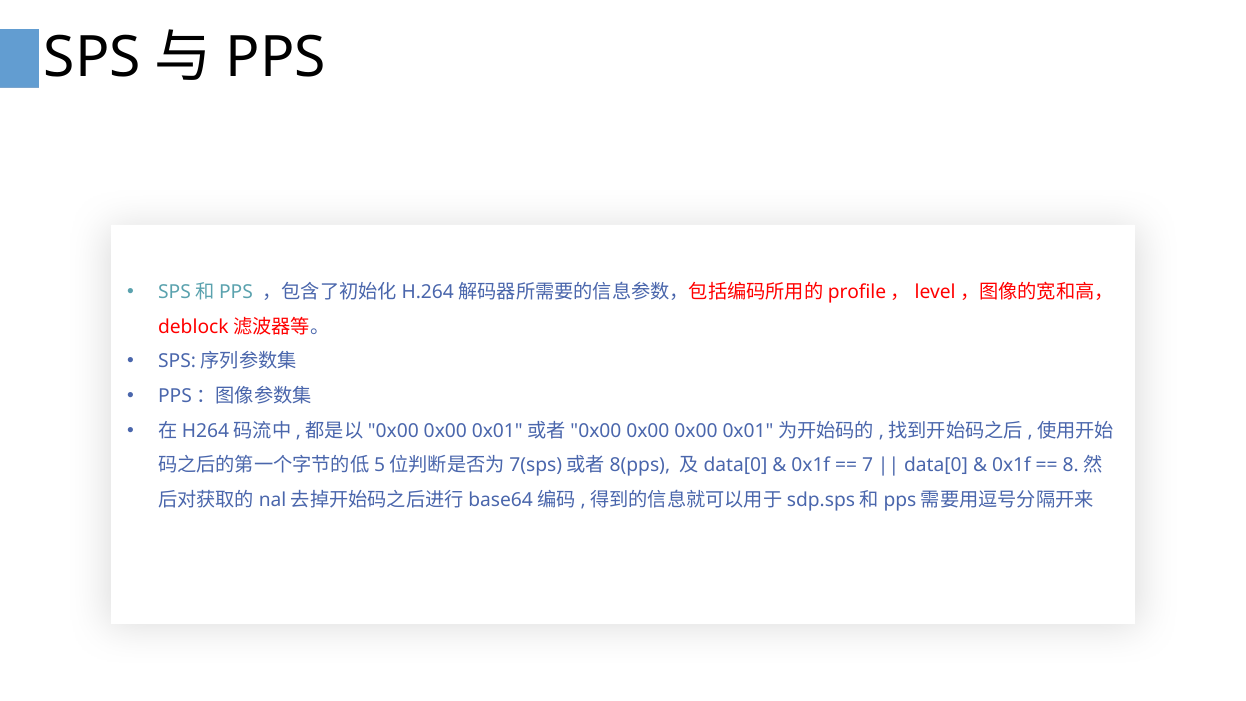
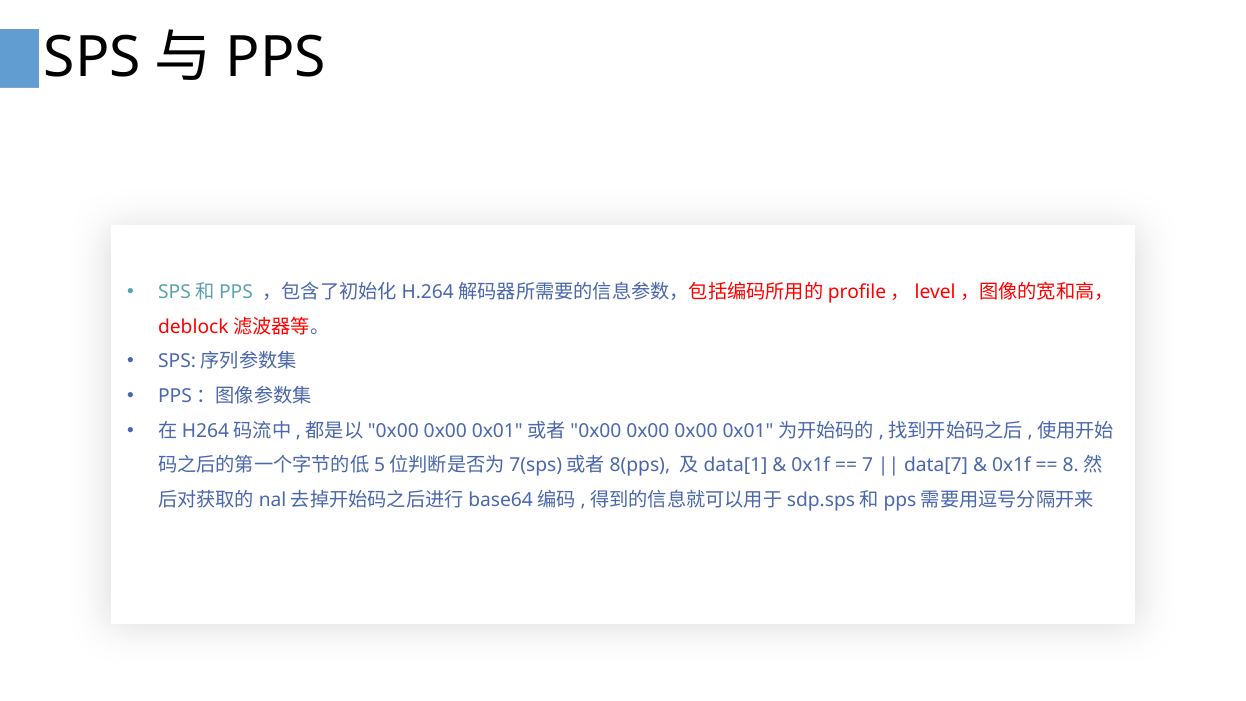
data[0 at (736, 465): data[0 -> data[1
data[0 at (936, 465): data[0 -> data[7
